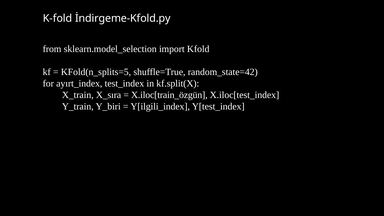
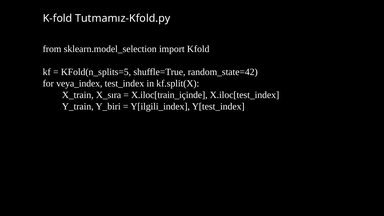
İndirgeme-Kfold.py: İndirgeme-Kfold.py -> Tutmamız-Kfold.py
ayırt_index: ayırt_index -> veya_index
X.iloc[train_özgün: X.iloc[train_özgün -> X.iloc[train_içinde
